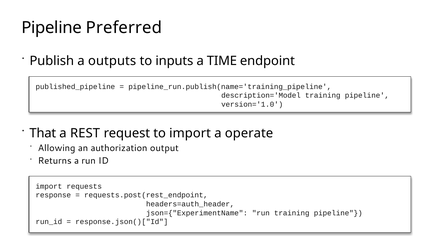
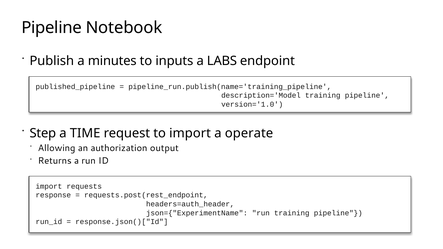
Preferred: Preferred -> Notebook
outputs: outputs -> minutes
TIME: TIME -> LABS
That: That -> Step
REST: REST -> TIME
